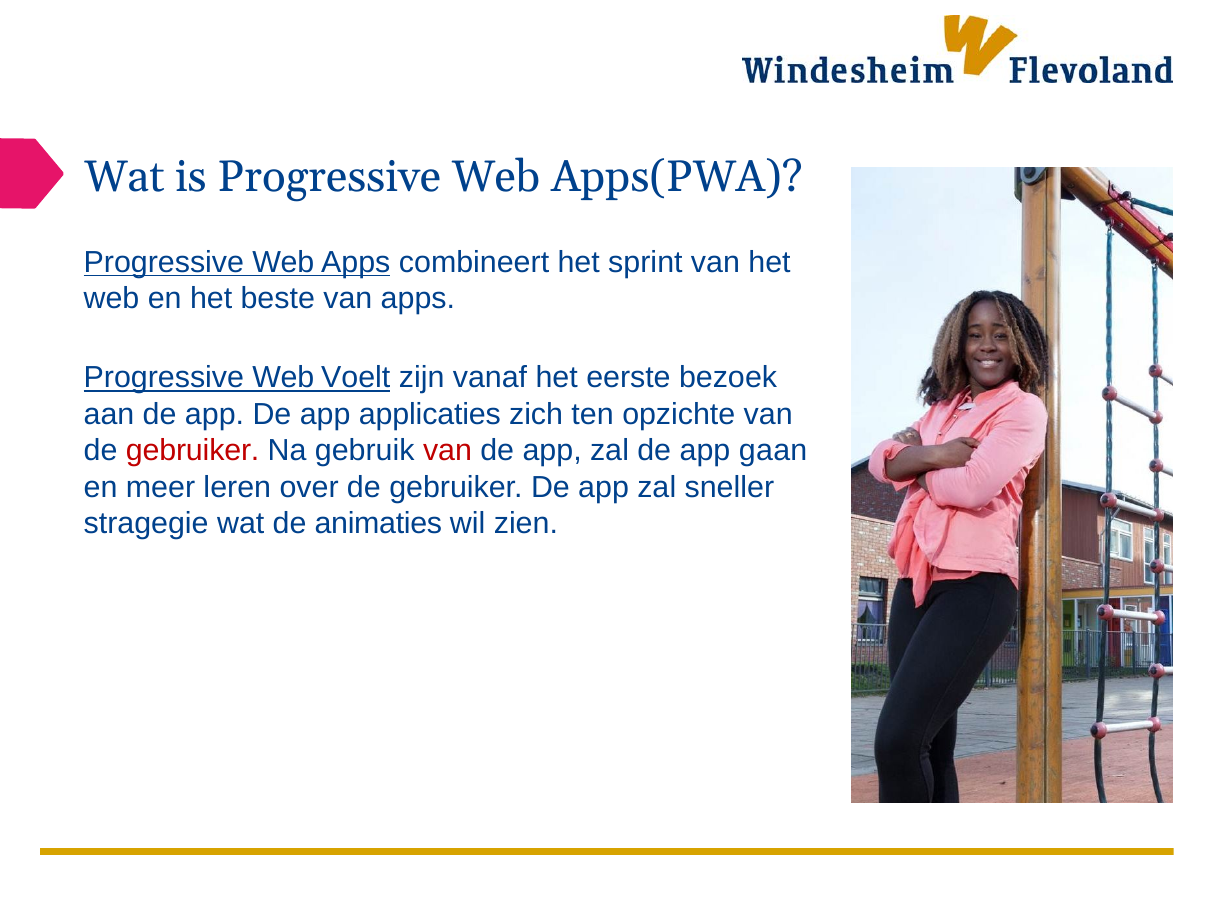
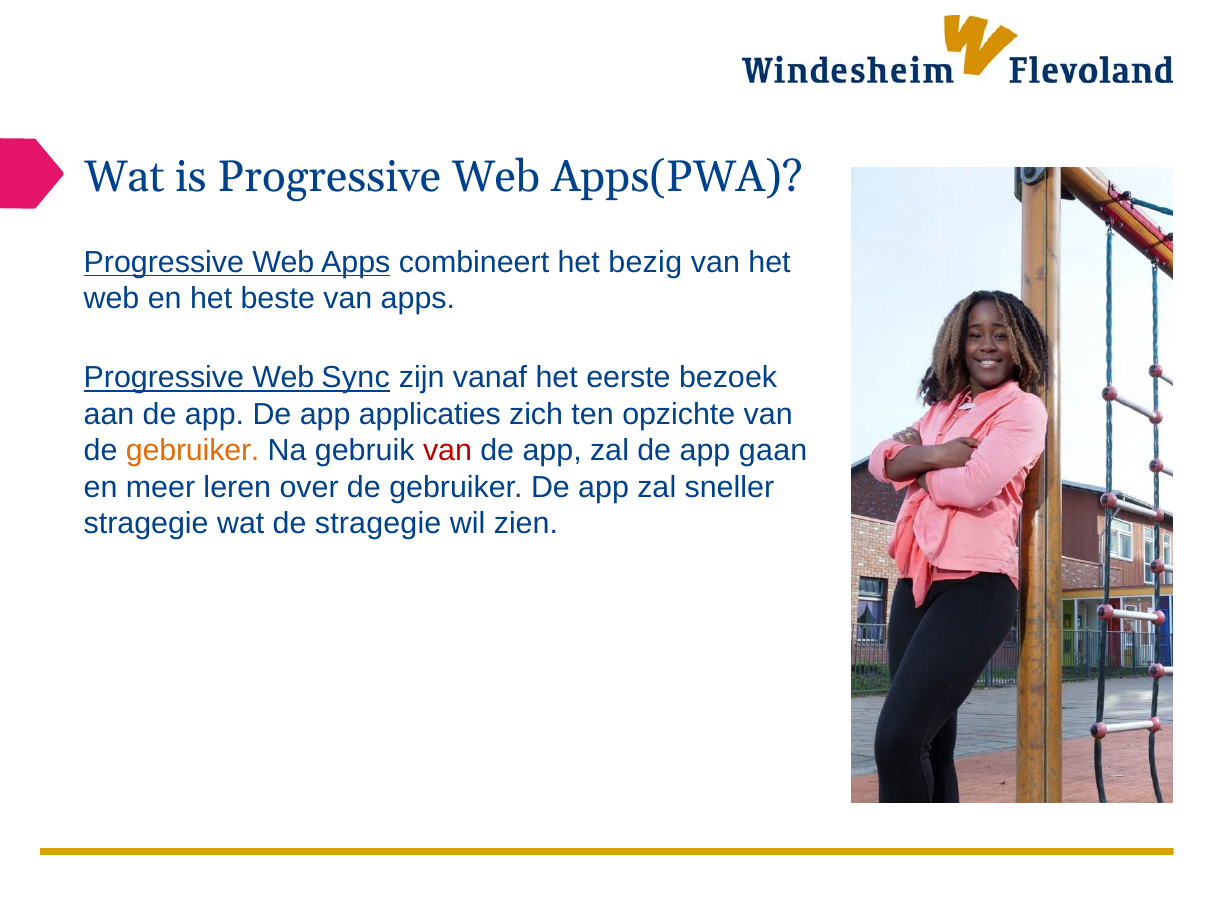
sprint: sprint -> bezig
Voelt: Voelt -> Sync
gebruiker at (193, 451) colour: red -> orange
de animaties: animaties -> stragegie
